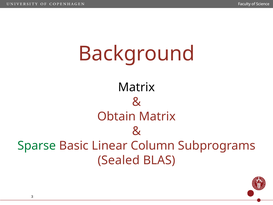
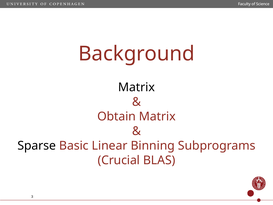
Sparse colour: green -> black
Column: Column -> Binning
Sealed: Sealed -> Crucial
